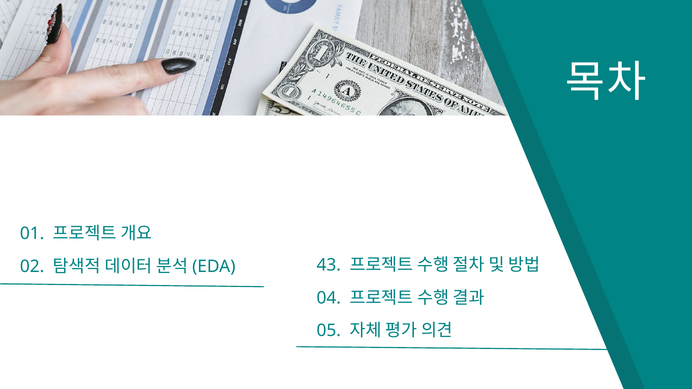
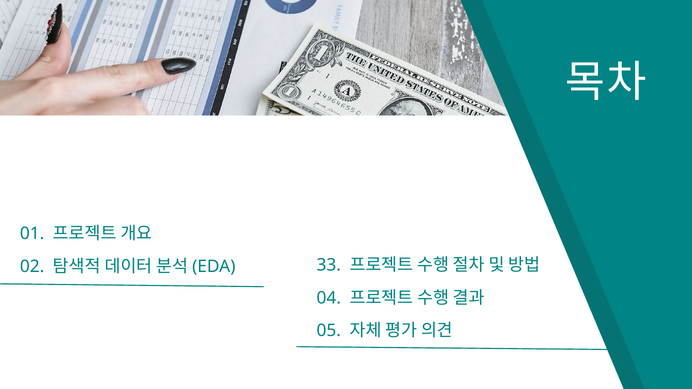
43: 43 -> 33
